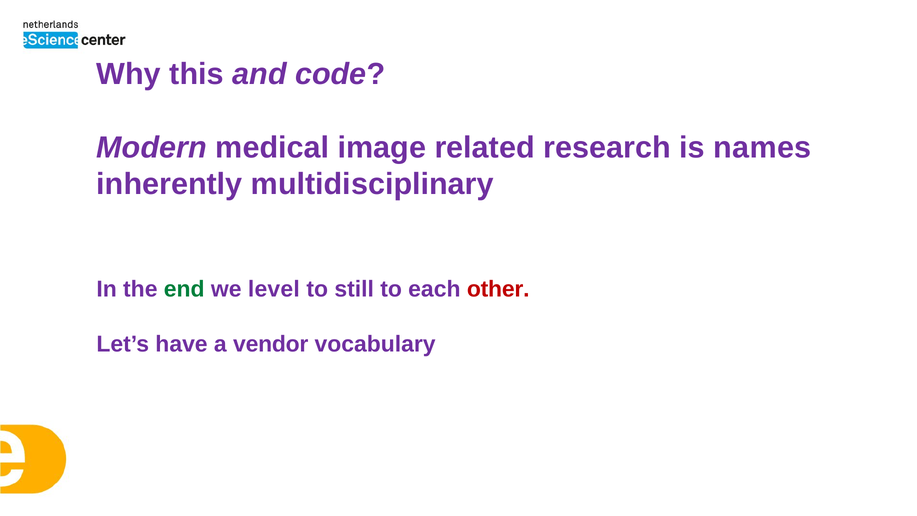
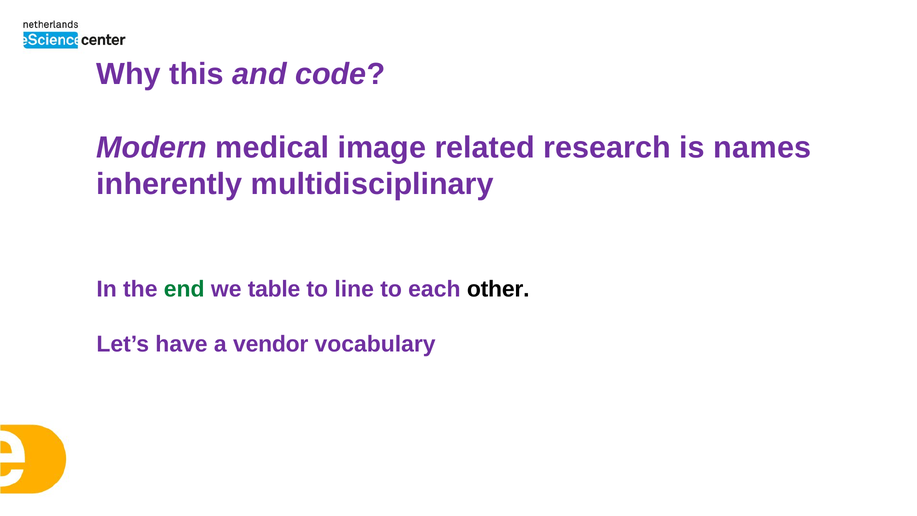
level: level -> table
still: still -> line
other colour: red -> black
